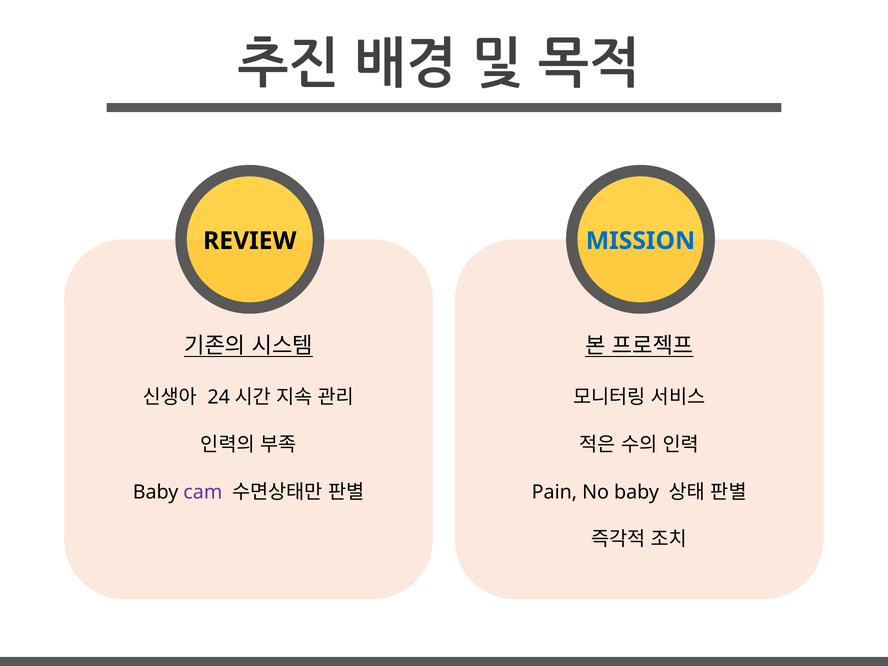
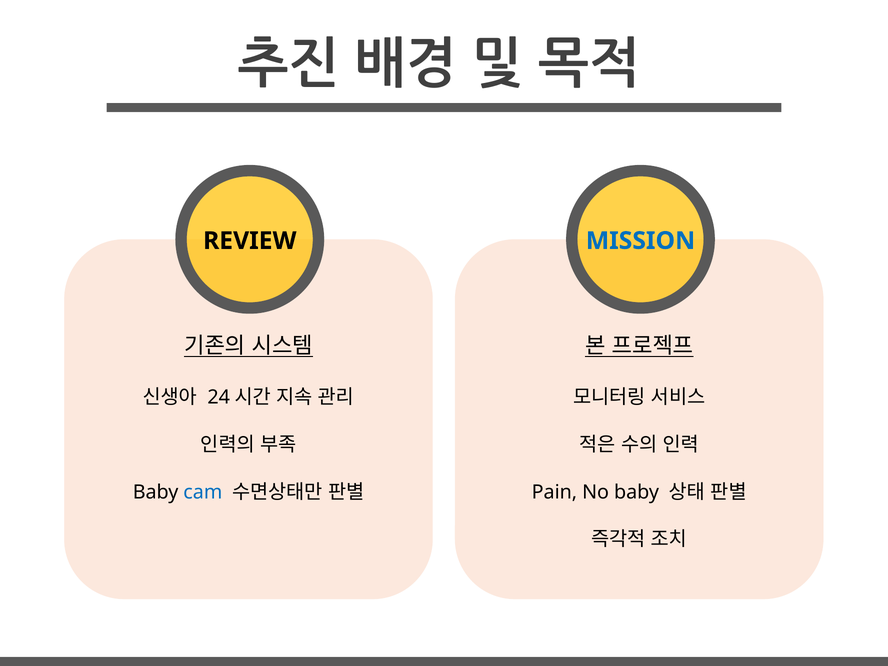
cam colour: purple -> blue
